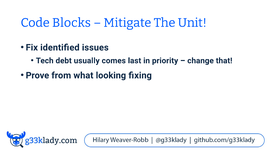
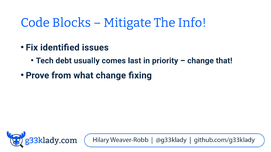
Unit: Unit -> Info
what looking: looking -> change
